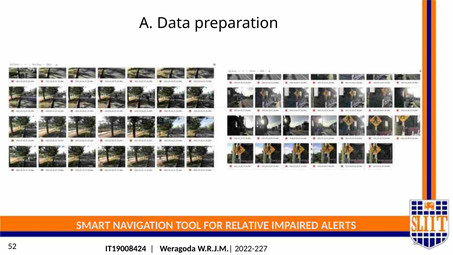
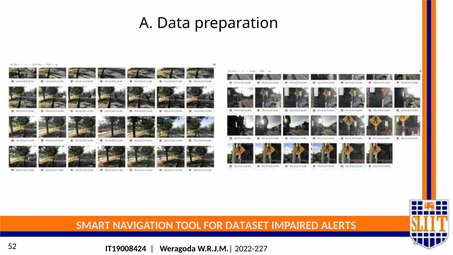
RELATIVE: RELATIVE -> DATASET
